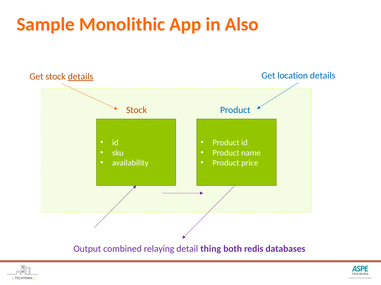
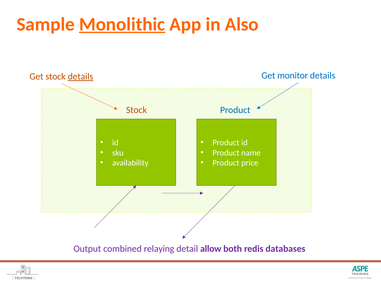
Monolithic underline: none -> present
location: location -> monitor
thing: thing -> allow
